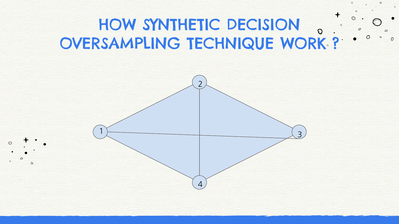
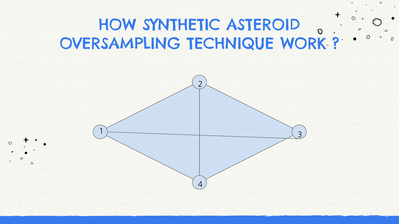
DECISION: DECISION -> ASTEROID
